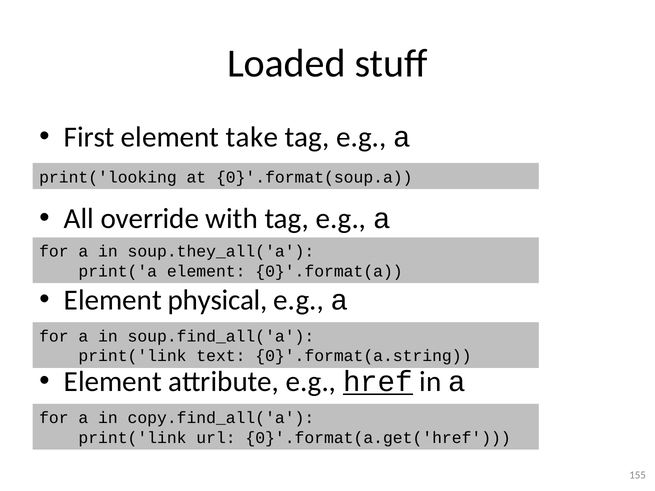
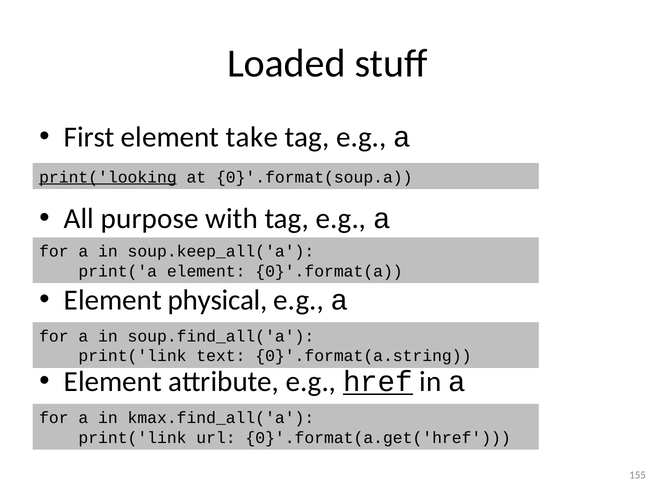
print('looking underline: none -> present
override: override -> purpose
soup.they_all('a: soup.they_all('a -> soup.keep_all('a
copy.find_all('a: copy.find_all('a -> kmax.find_all('a
